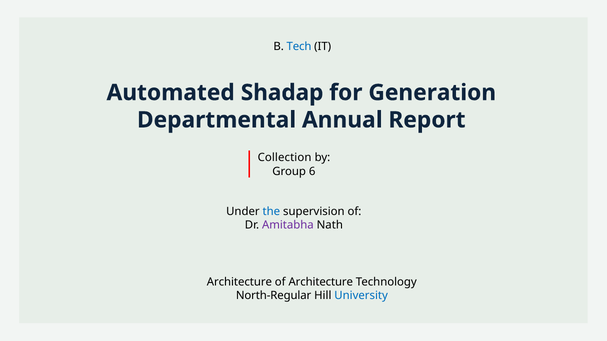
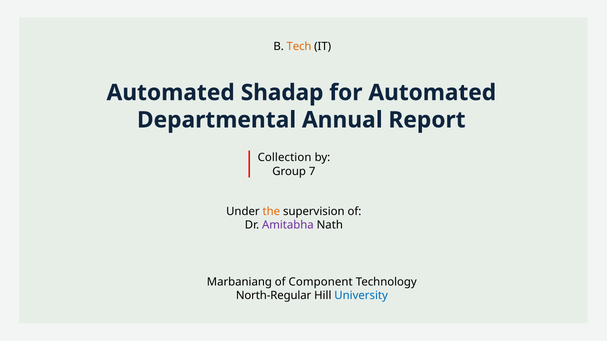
Tech colour: blue -> orange
for Generation: Generation -> Automated
6: 6 -> 7
the colour: blue -> orange
Architecture at (239, 282): Architecture -> Marbaniang
of Architecture: Architecture -> Component
